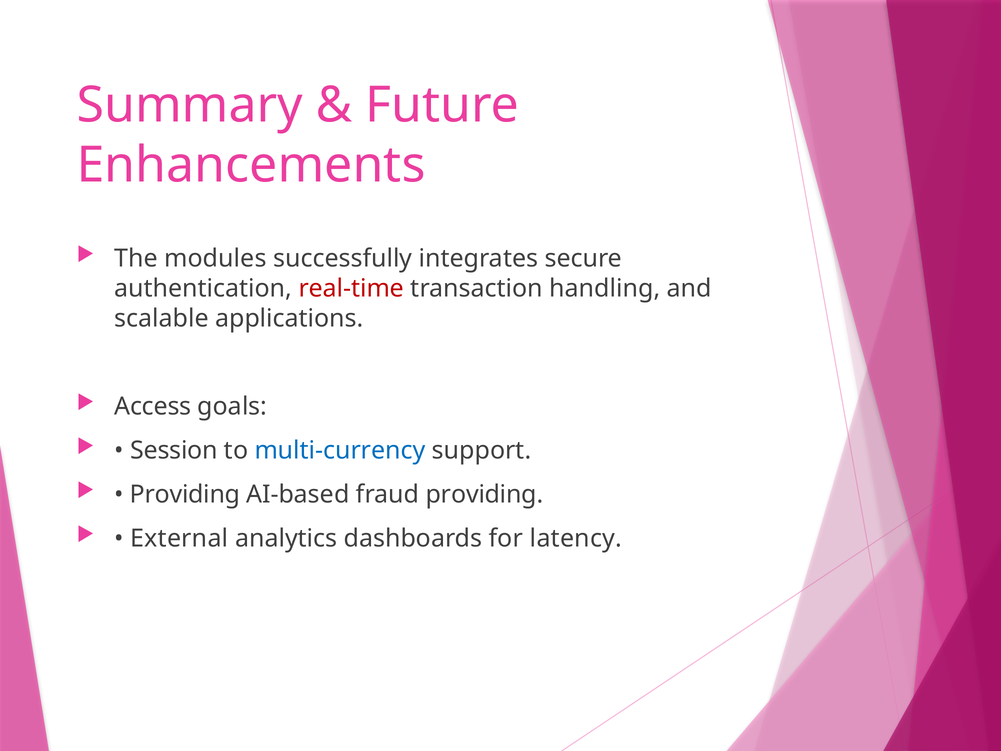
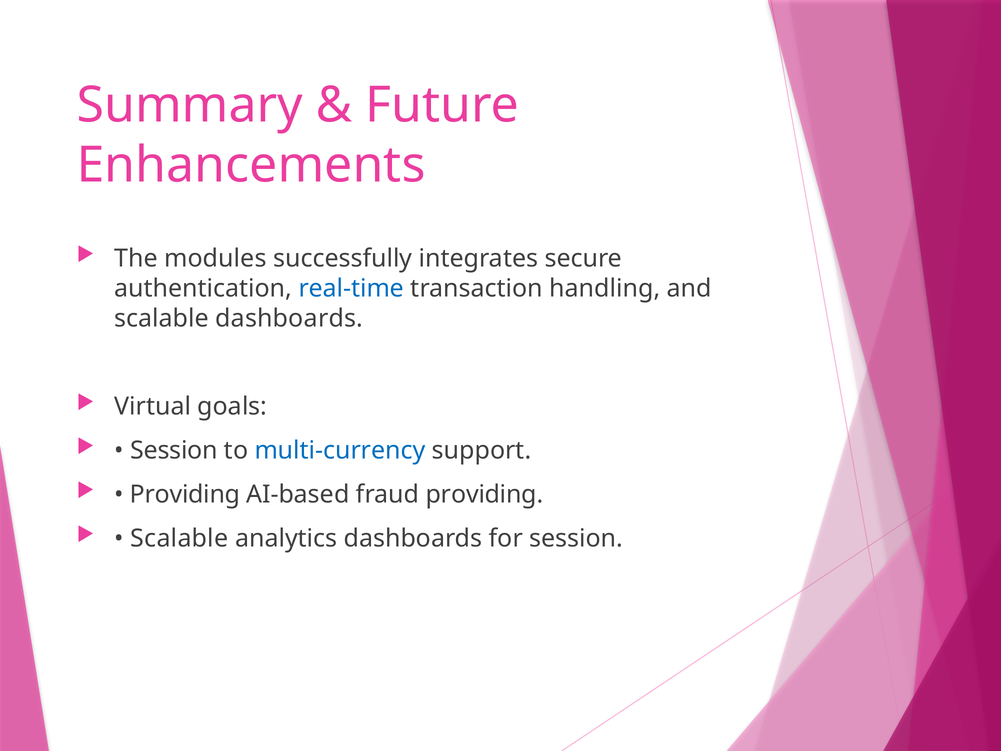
real-time colour: red -> blue
scalable applications: applications -> dashboards
Access: Access -> Virtual
External at (179, 538): External -> Scalable
for latency: latency -> session
